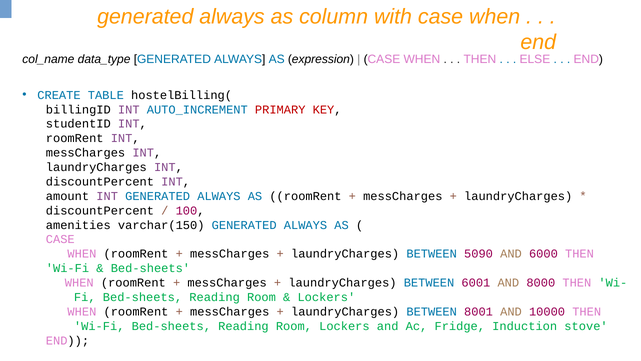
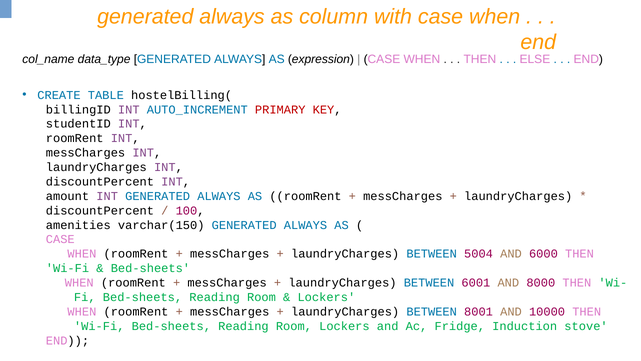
5090: 5090 -> 5004
